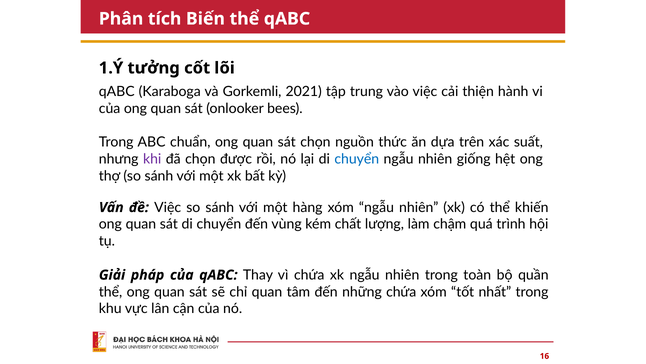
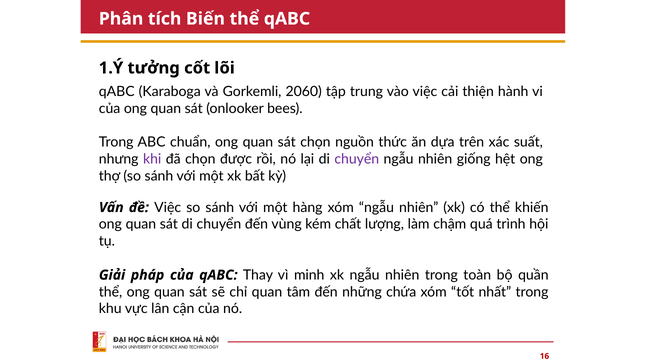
2021: 2021 -> 2060
chuyển at (357, 159) colour: blue -> purple
vì chứa: chứa -> minh
